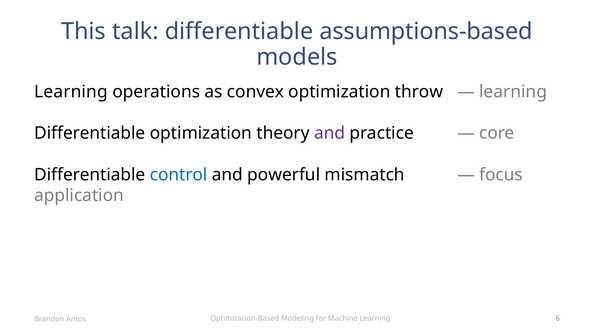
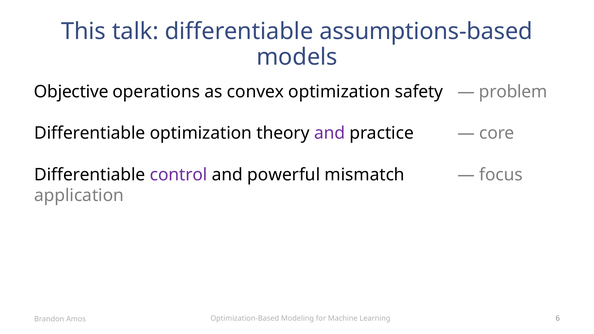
Learning at (71, 92): Learning -> Objective
throw: throw -> safety
learning at (513, 92): learning -> problem
control colour: blue -> purple
